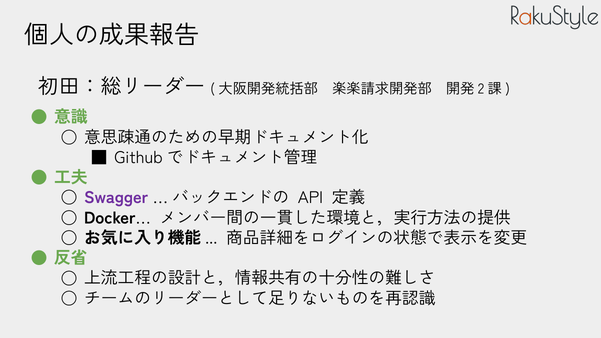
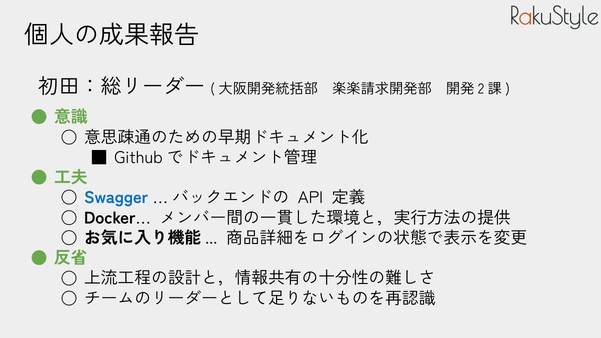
Swagger colour: purple -> blue
